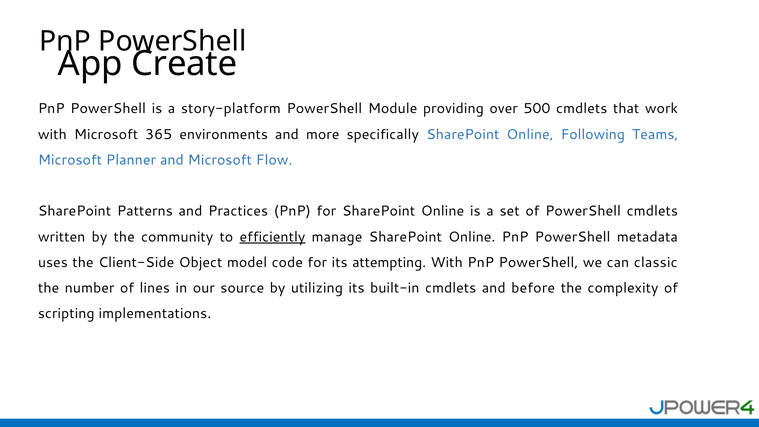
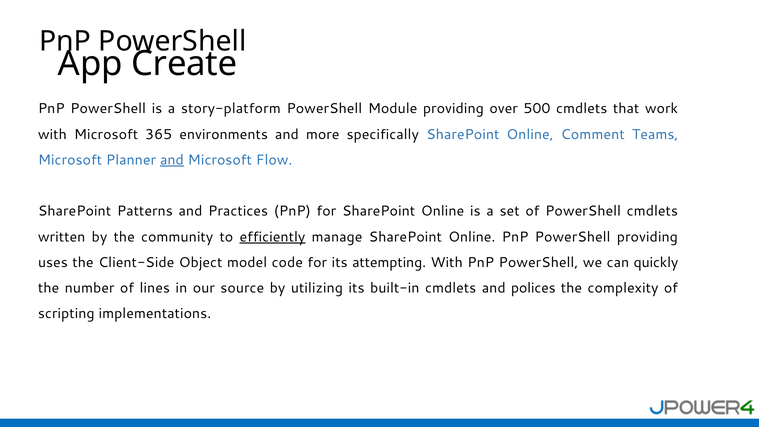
Following: Following -> Comment
and at (172, 160) underline: none -> present
PowerShell metadata: metadata -> providing
classic: classic -> quickly
before: before -> polices
